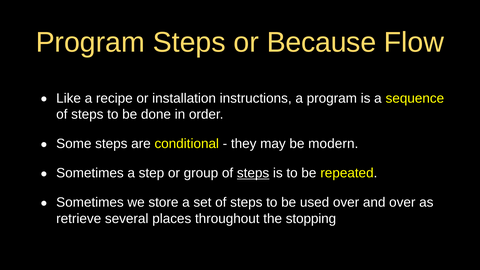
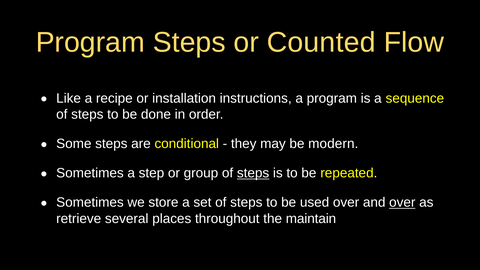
Because: Because -> Counted
over at (402, 202) underline: none -> present
stopping: stopping -> maintain
